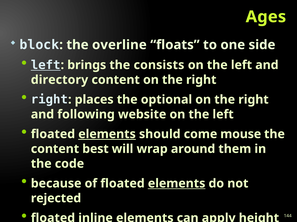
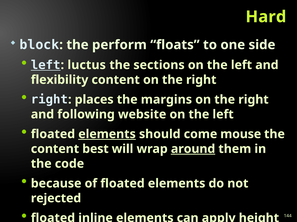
Ages: Ages -> Hard
overline: overline -> perform
brings: brings -> luctus
consists: consists -> sections
directory: directory -> flexibility
optional: optional -> margins
around underline: none -> present
elements at (177, 184) underline: present -> none
